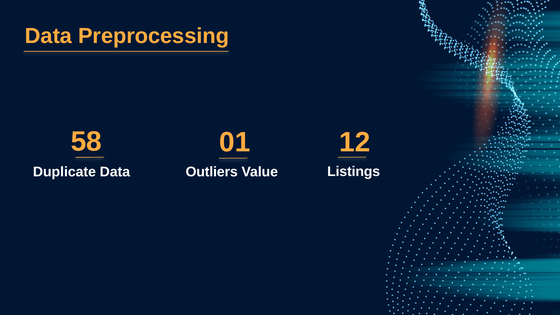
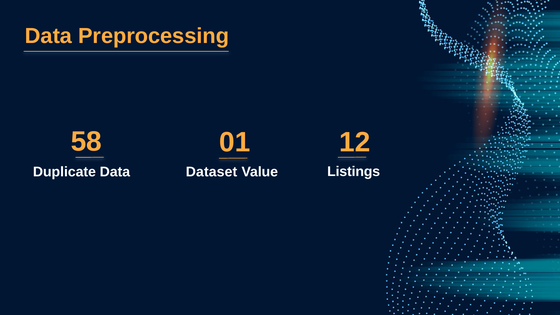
Outliers: Outliers -> Dataset
